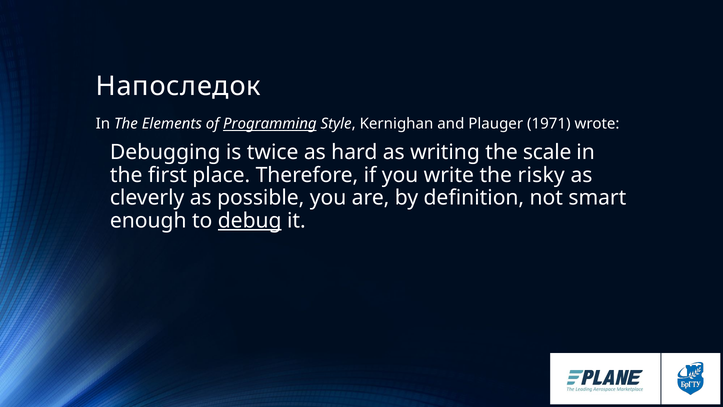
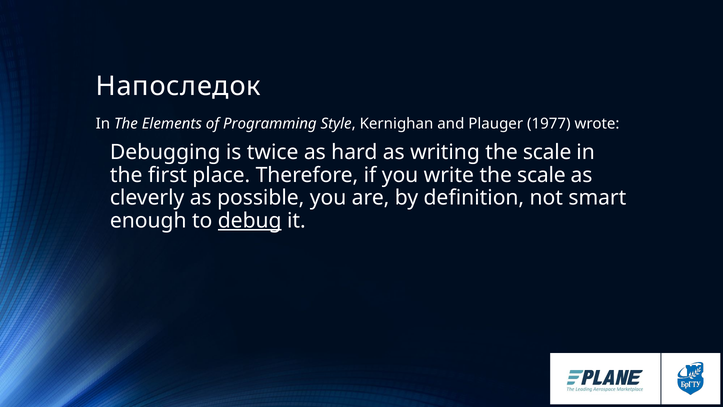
Programming underline: present -> none
1971: 1971 -> 1977
write the risky: risky -> scale
